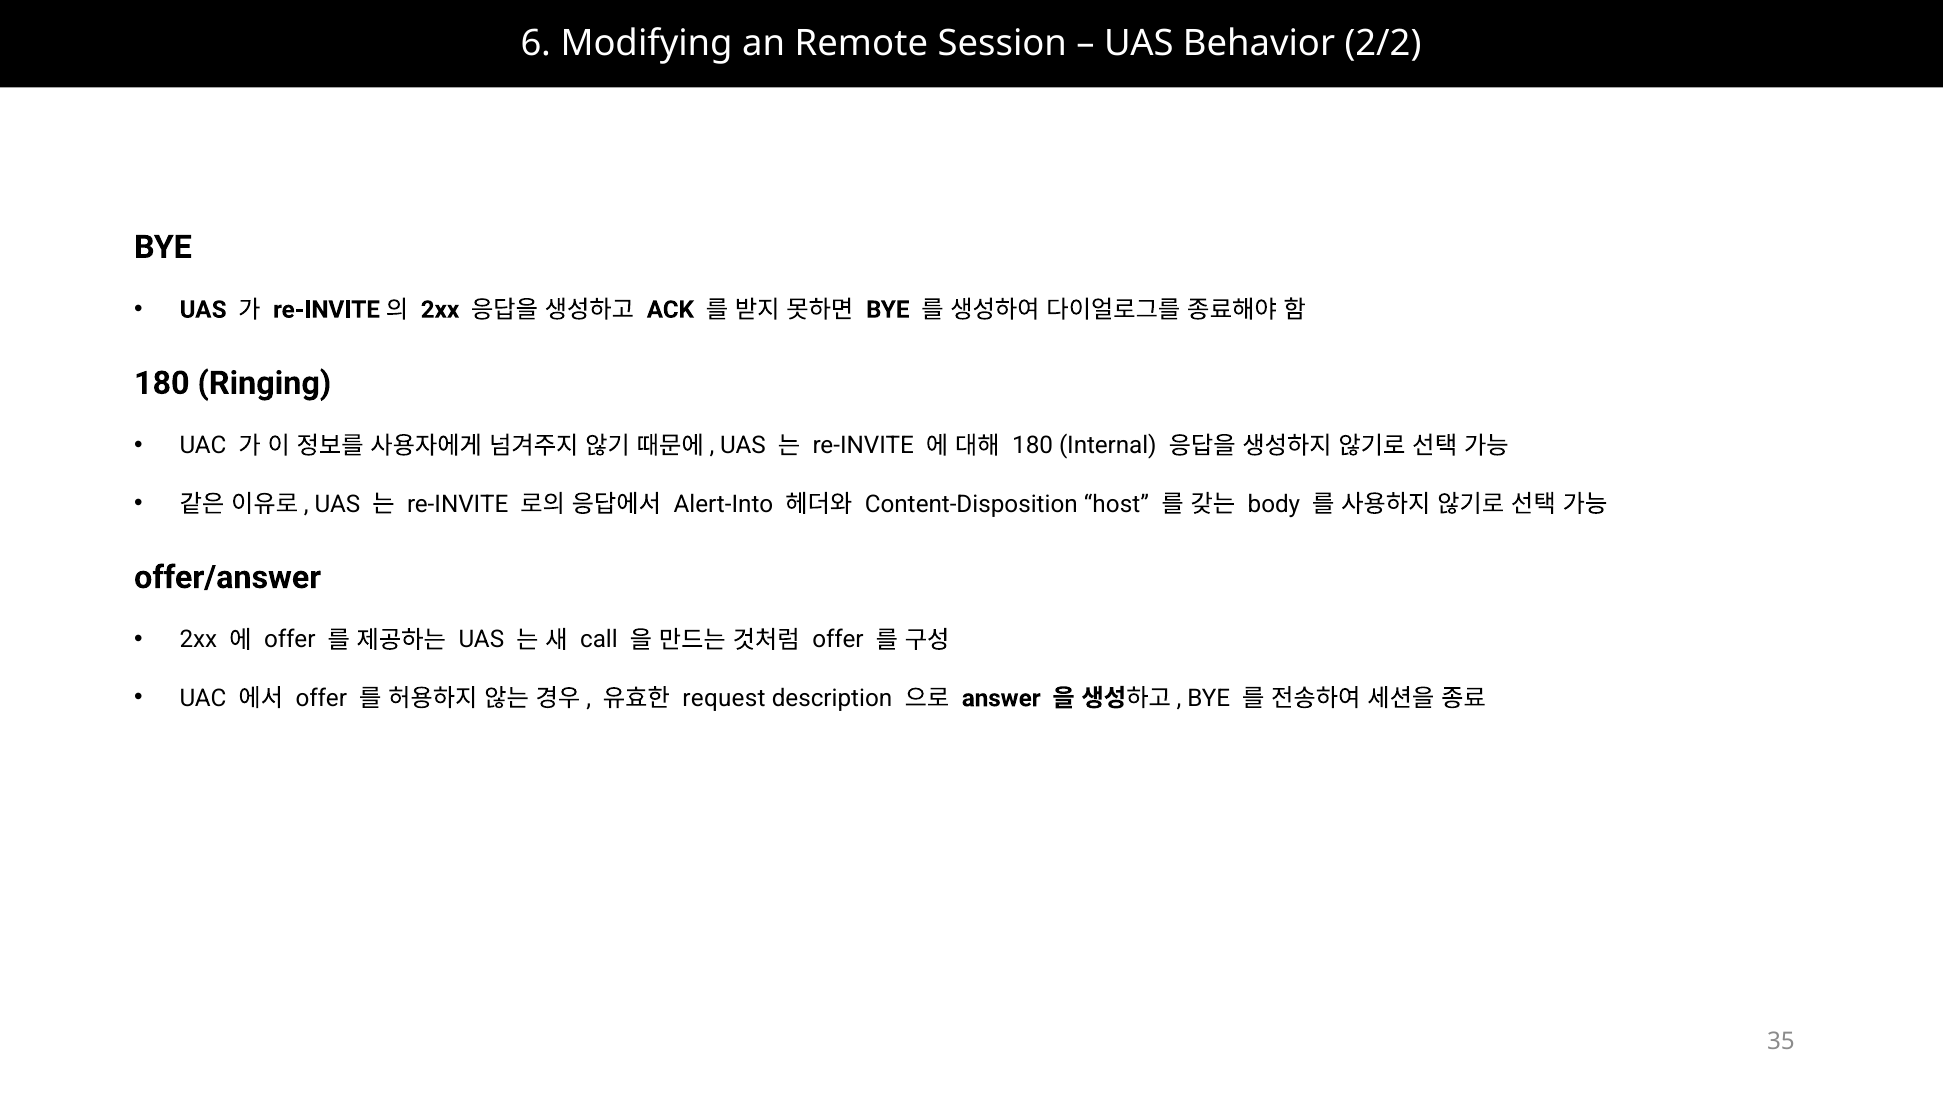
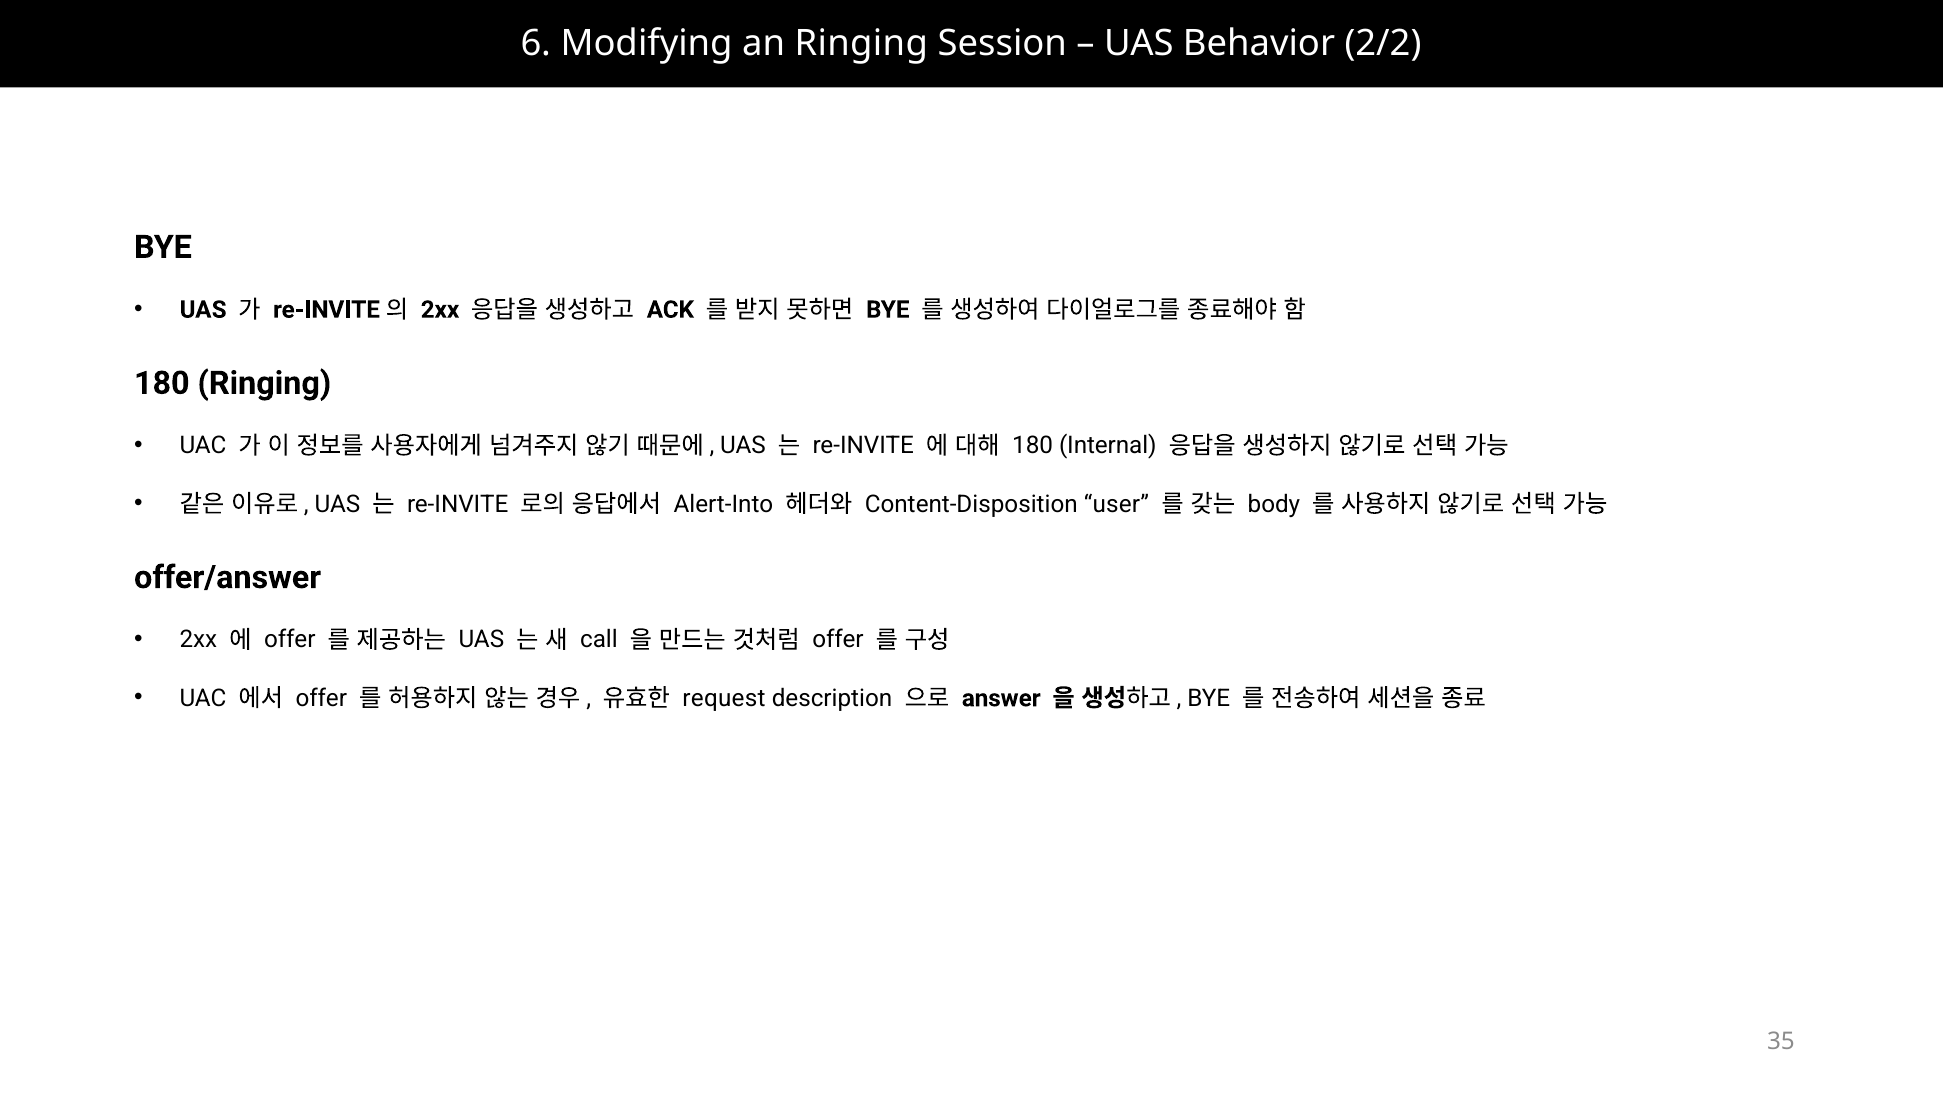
an Remote: Remote -> Ringing
host: host -> user
